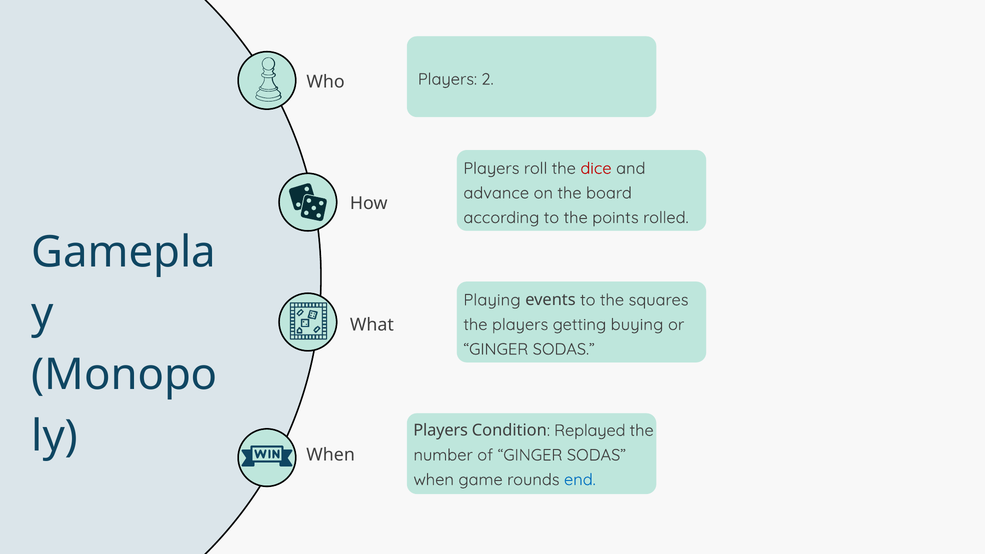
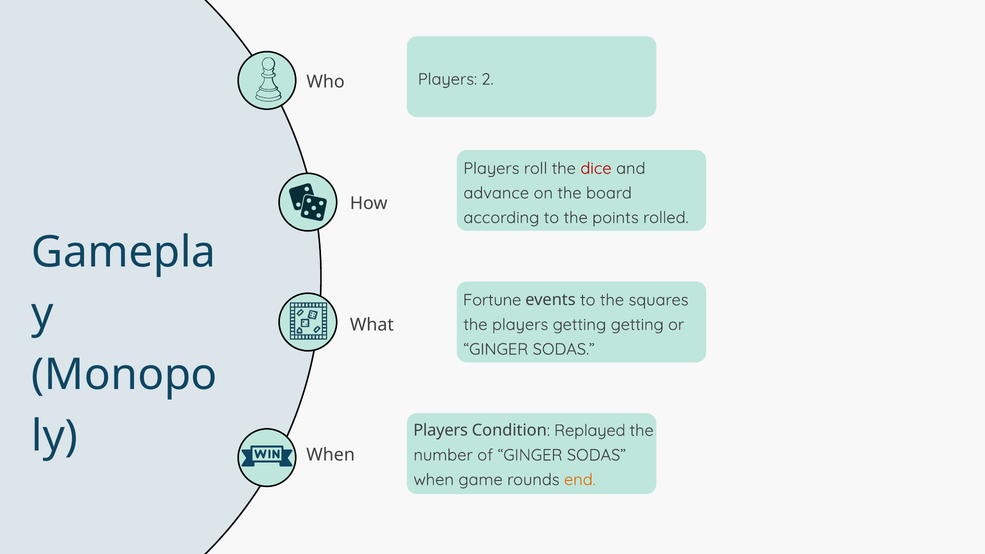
Playing: Playing -> Fortune
getting buying: buying -> getting
end colour: blue -> orange
